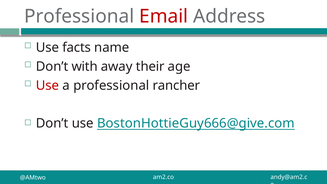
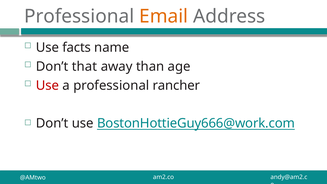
Email colour: red -> orange
with: with -> that
their: their -> than
BostonHottieGuy666@give.com: BostonHottieGuy666@give.com -> BostonHottieGuy666@work.com
